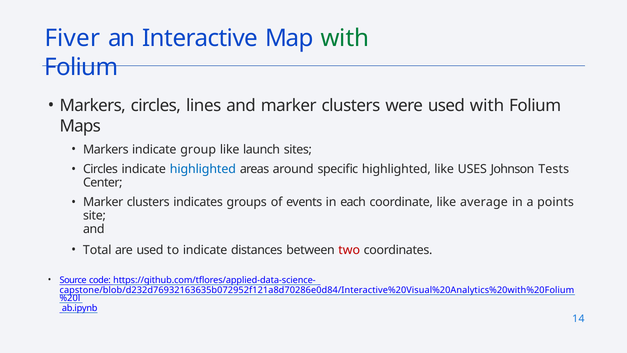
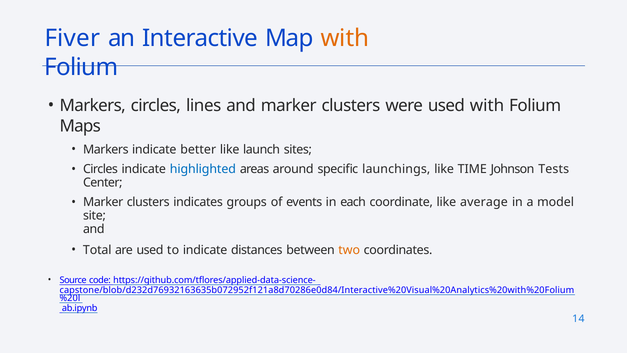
with at (345, 38) colour: green -> orange
group: group -> better
specific highlighted: highlighted -> launchings
USES: USES -> TIME
points: points -> model
two colour: red -> orange
